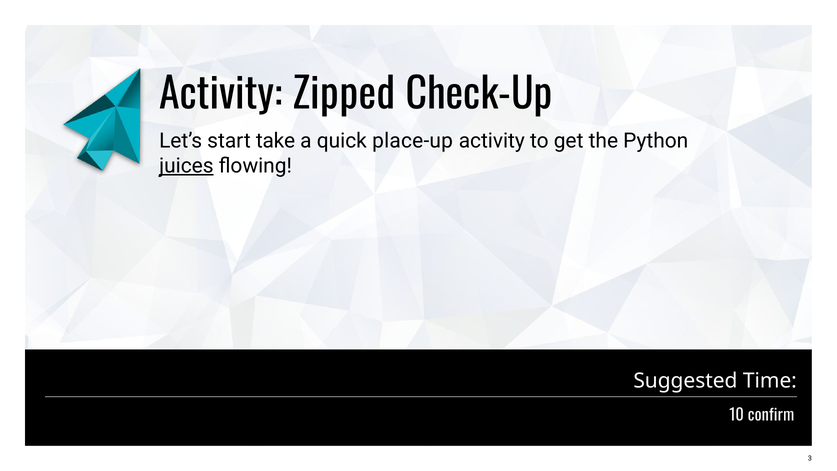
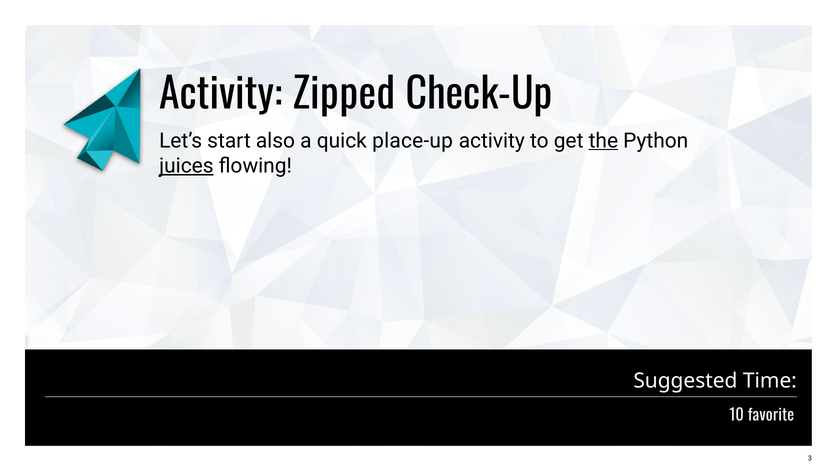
take: take -> also
the underline: none -> present
confirm: confirm -> favorite
